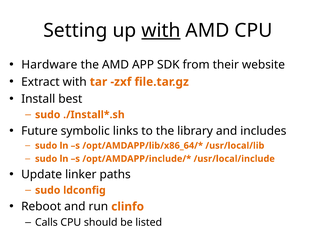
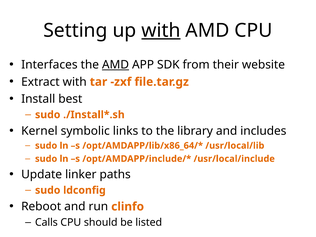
Hardware: Hardware -> Interfaces
AMD at (116, 65) underline: none -> present
Future: Future -> Kernel
